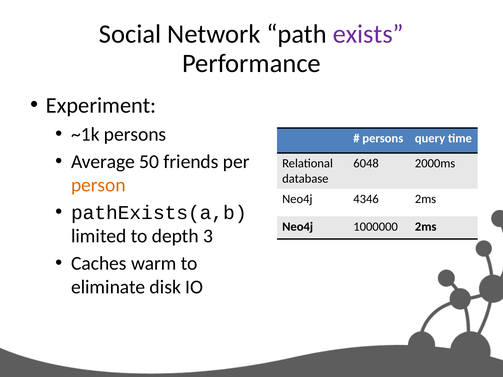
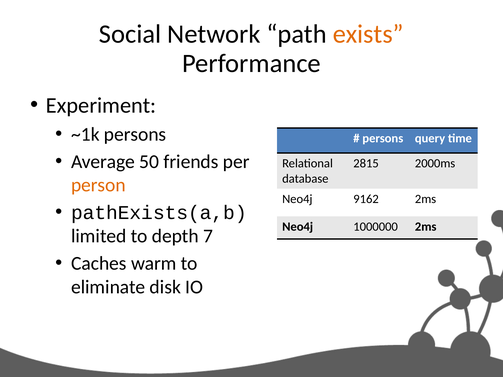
exists colour: purple -> orange
6048: 6048 -> 2815
4346: 4346 -> 9162
3: 3 -> 7
